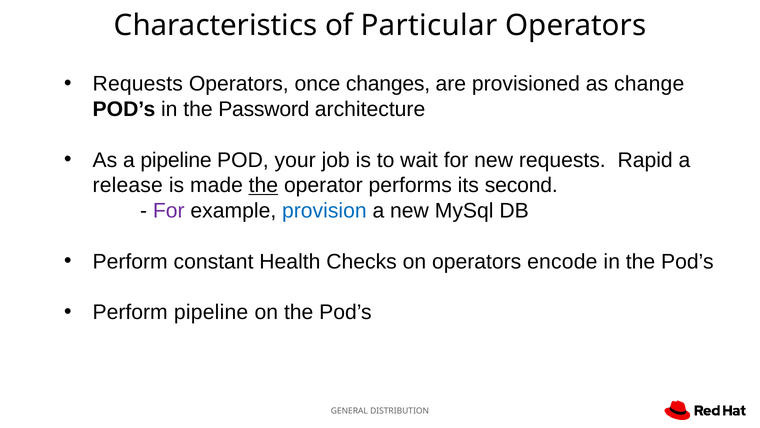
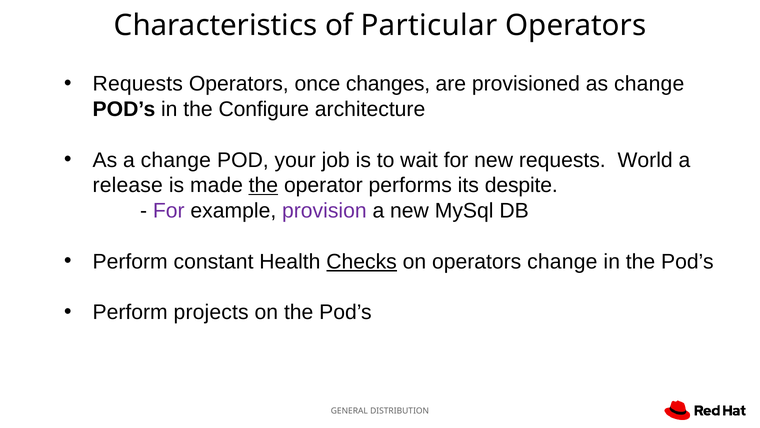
Password: Password -> Configure
a pipeline: pipeline -> change
Rapid: Rapid -> World
second: second -> despite
provision colour: blue -> purple
Checks underline: none -> present
operators encode: encode -> change
Perform pipeline: pipeline -> projects
